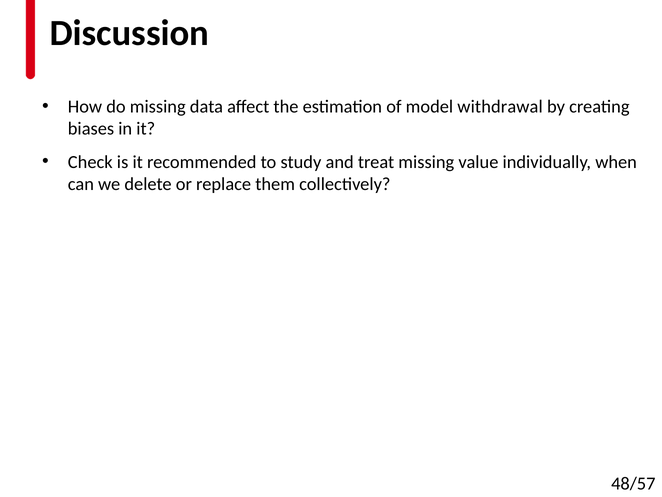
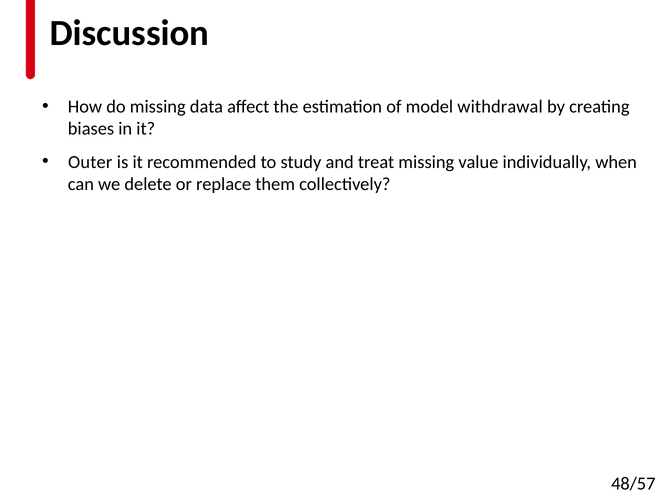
Check: Check -> Outer
